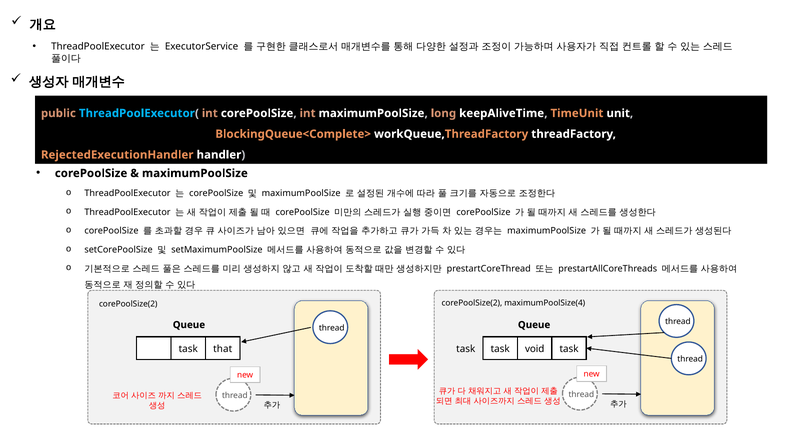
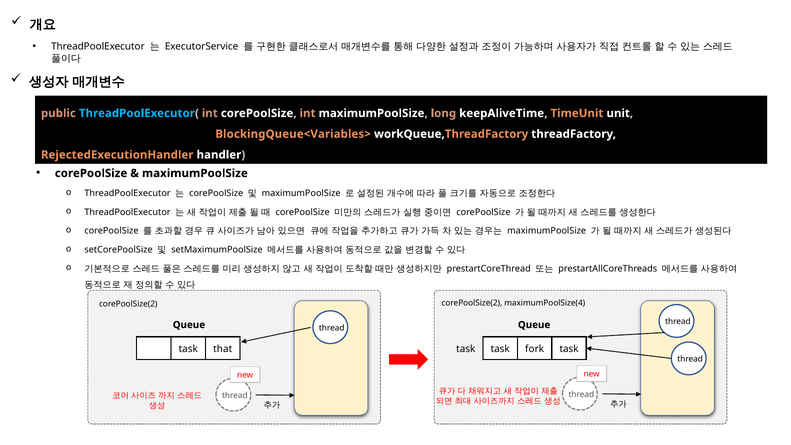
BlockingQueue<Complete>: BlockingQueue<Complete> -> BlockingQueue<Variables>
void: void -> fork
